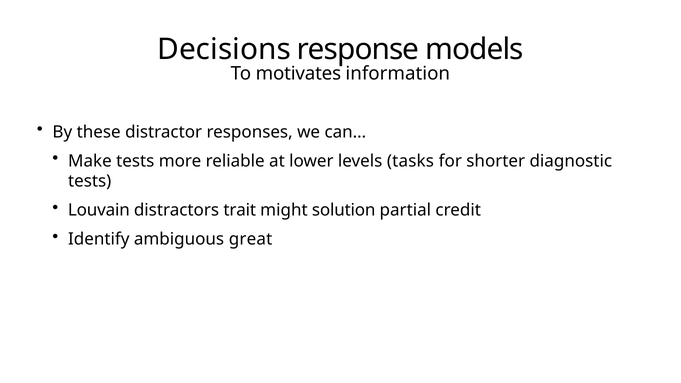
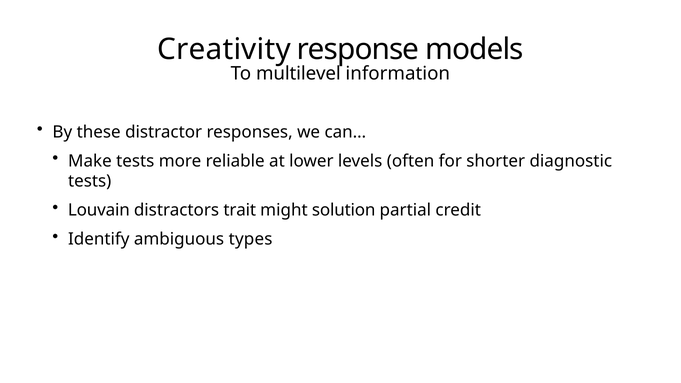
Decisions: Decisions -> Creativity
motivates: motivates -> multilevel
tasks: tasks -> often
great: great -> types
